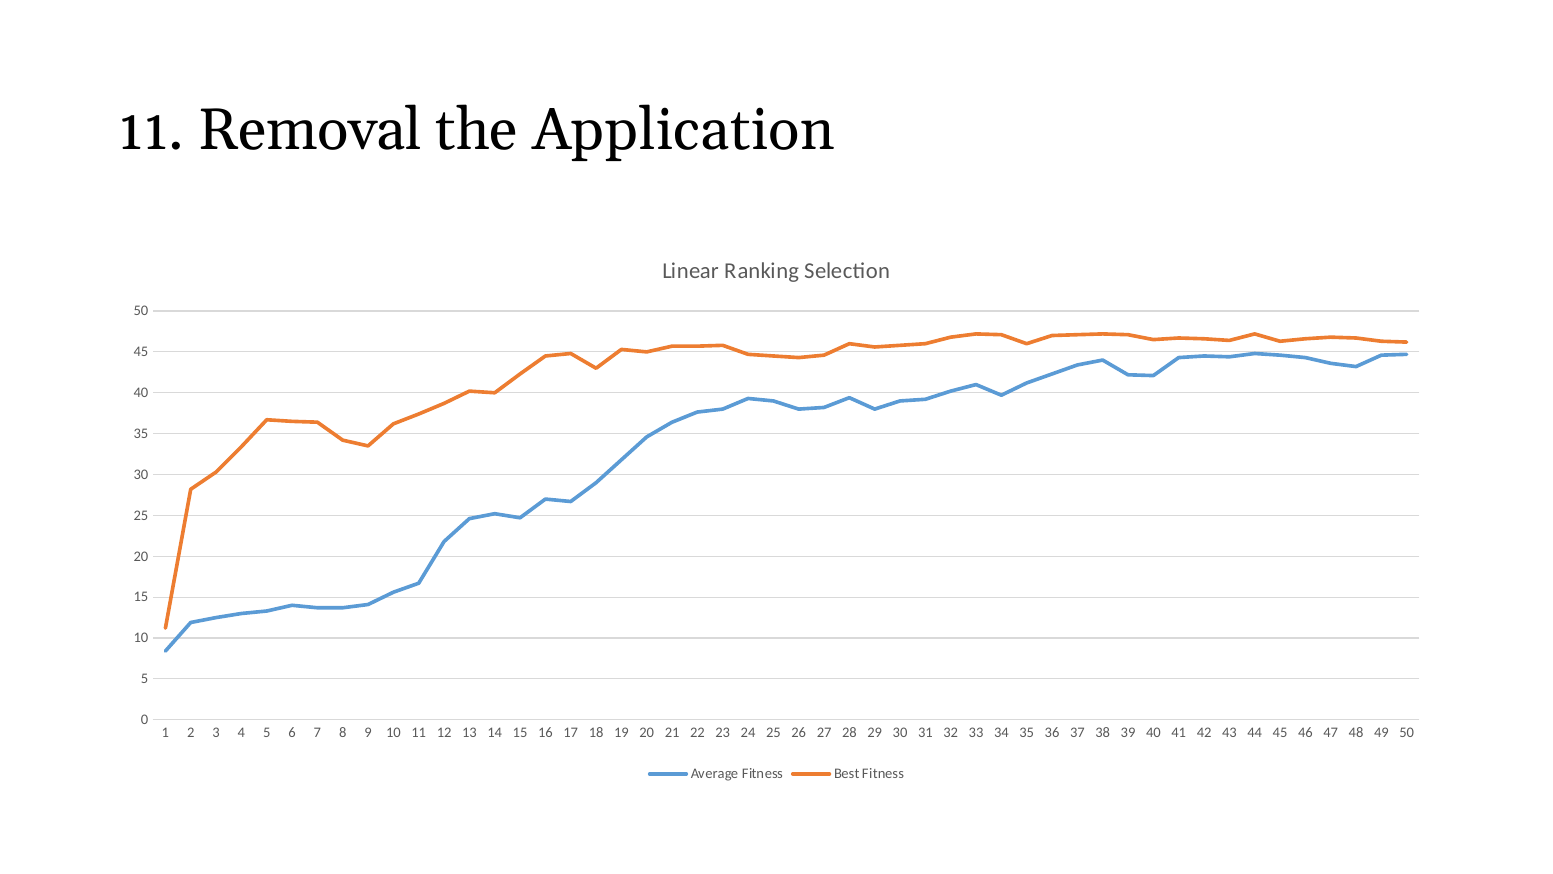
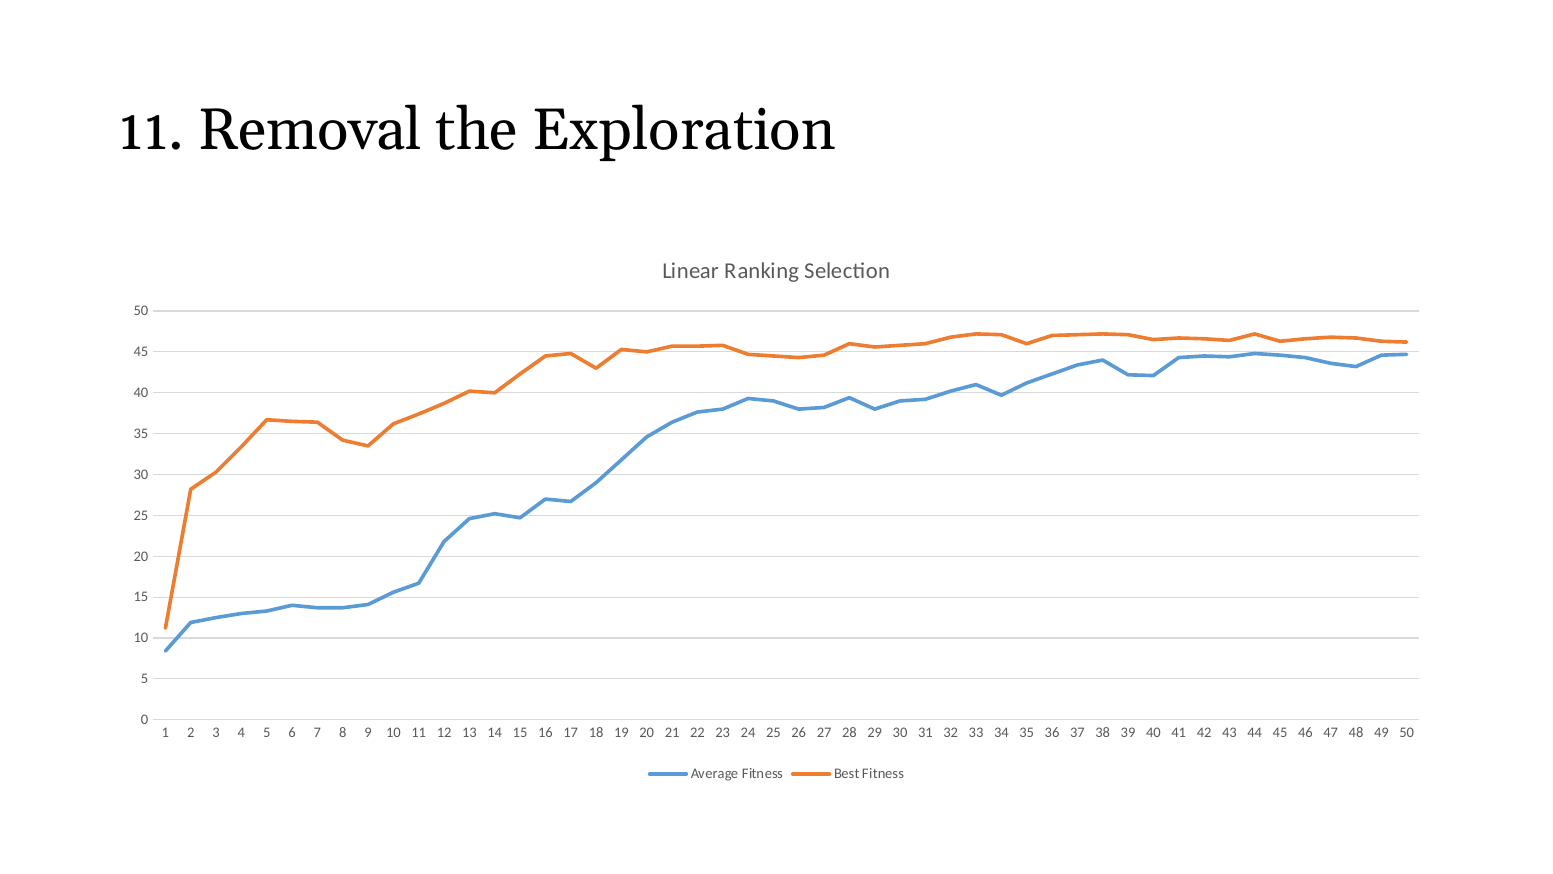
Application: Application -> Exploration
